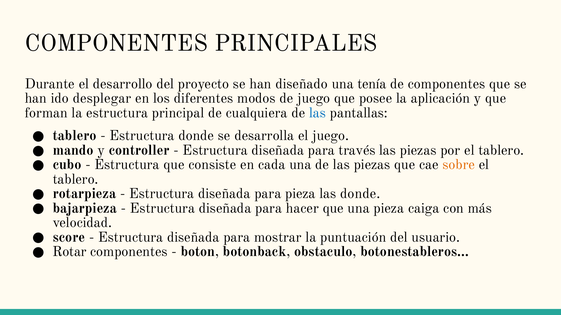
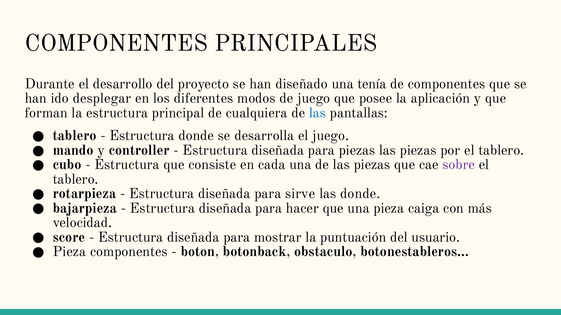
para través: través -> piezas
sobre colour: orange -> purple
para pieza: pieza -> sirve
Rotar at (70, 252): Rotar -> Pieza
